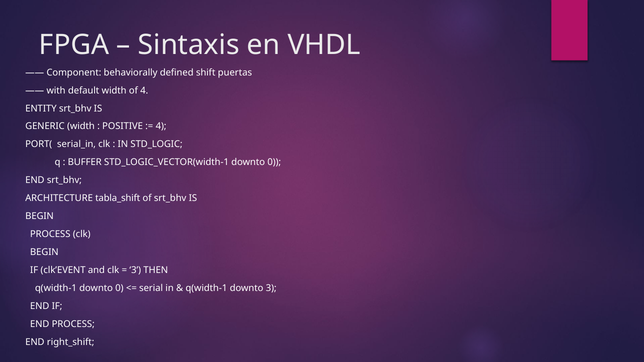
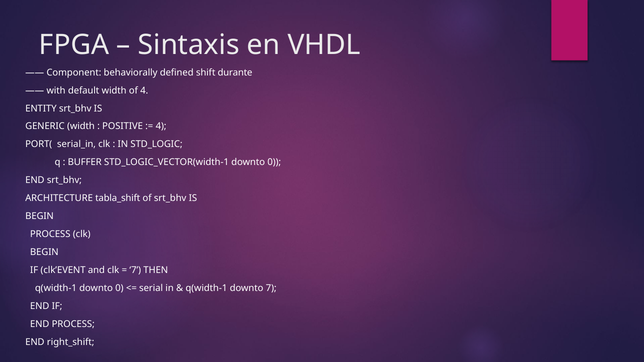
puertas: puertas -> durante
3 at (135, 270): 3 -> 7
downto 3: 3 -> 7
